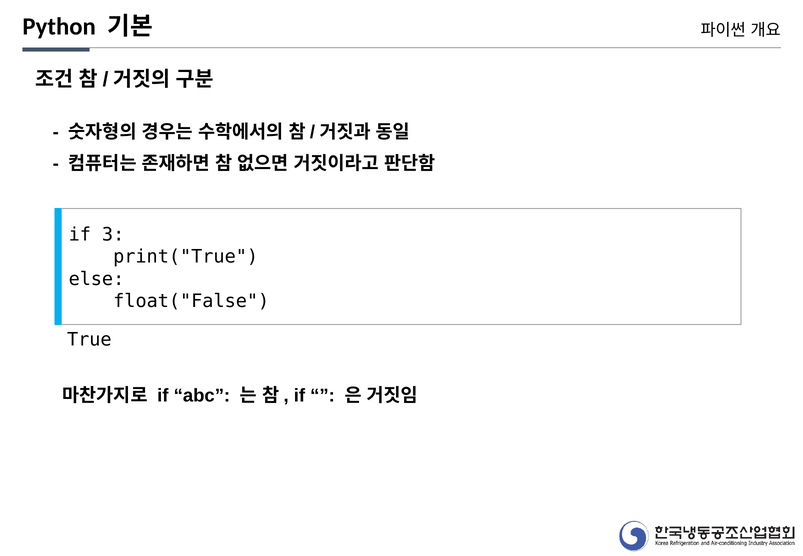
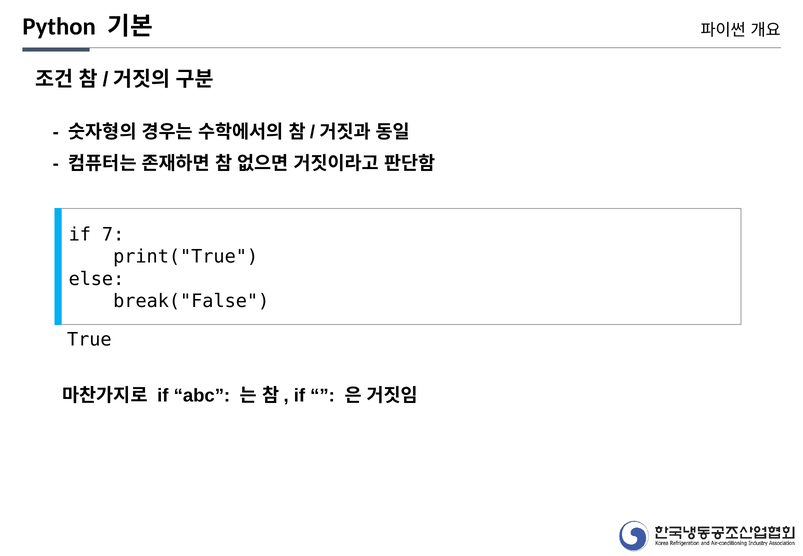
3: 3 -> 7
float("False: float("False -> break("False
